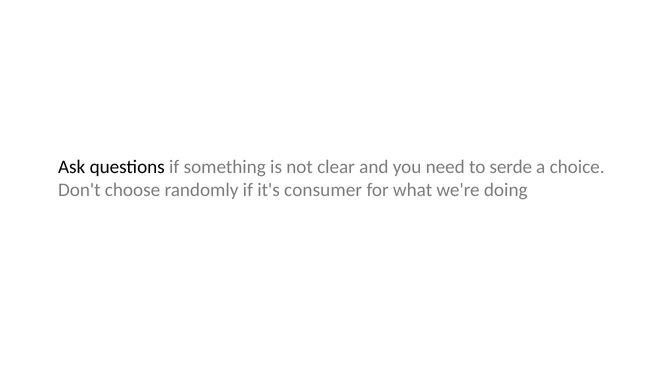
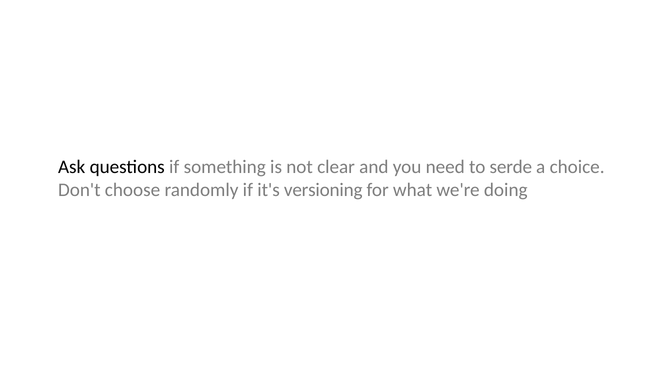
consumer: consumer -> versioning
